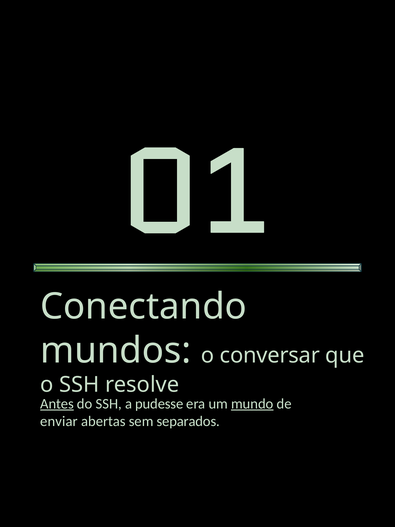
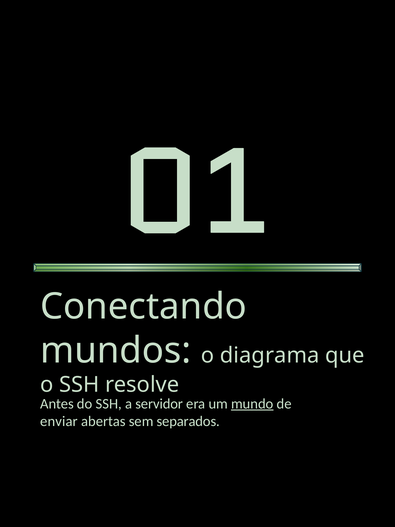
conversar: conversar -> diagrama
Antes underline: present -> none
pudesse: pudesse -> servidor
